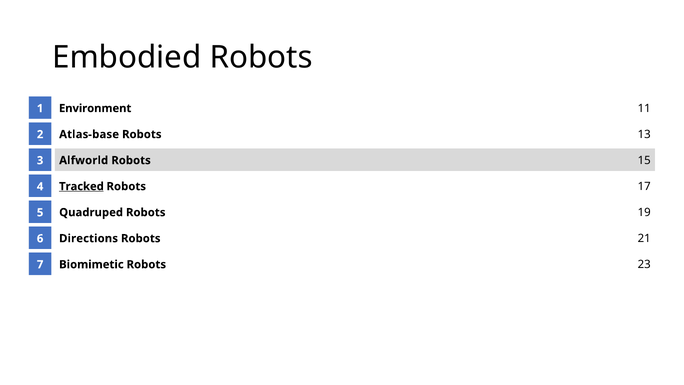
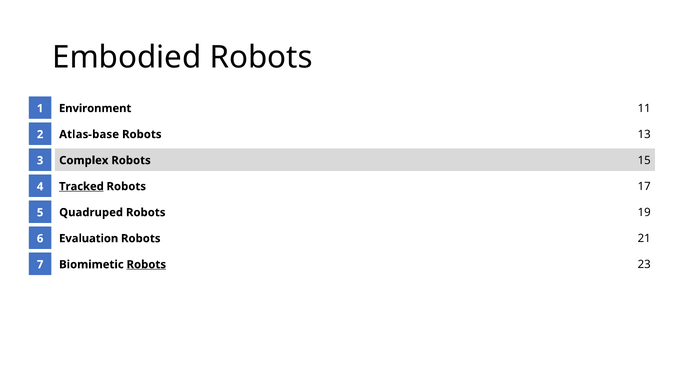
Alfworld: Alfworld -> Complex
Directions: Directions -> Evaluation
Robots at (146, 264) underline: none -> present
